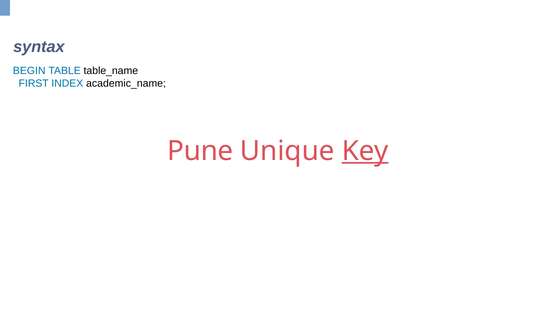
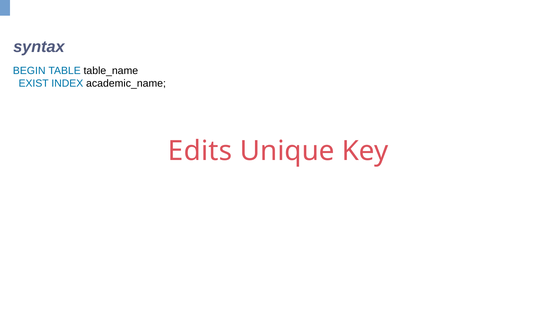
FIRST: FIRST -> EXIST
Pune: Pune -> Edits
Key underline: present -> none
